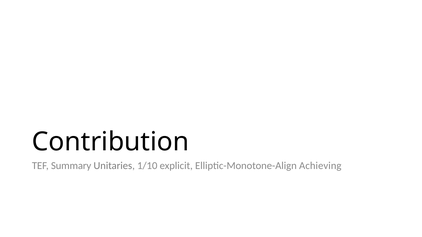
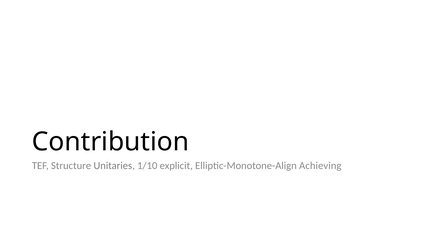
Summary: Summary -> Structure
